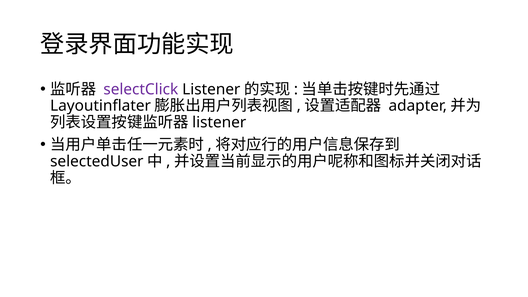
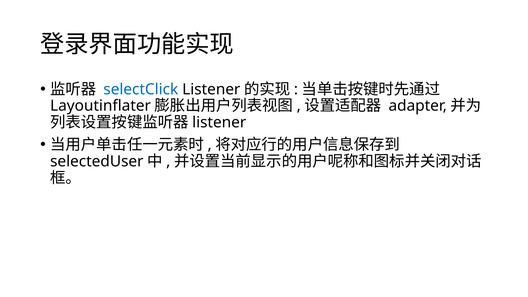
selectClick colour: purple -> blue
